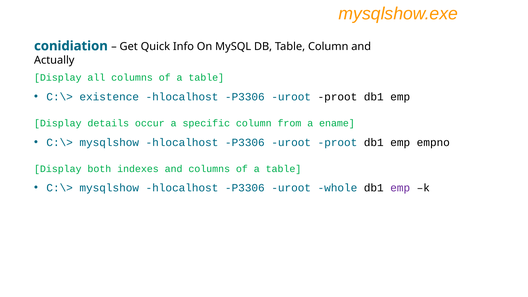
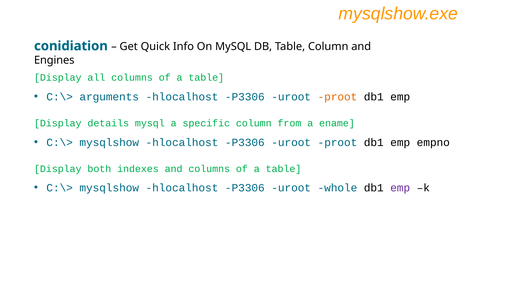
Actually: Actually -> Engines
existence: existence -> arguments
proot at (337, 97) colour: black -> orange
details occur: occur -> mysql
